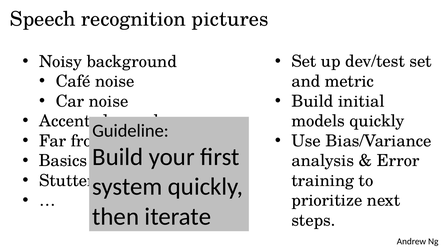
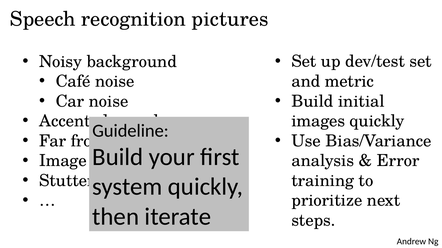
models: models -> images
Basics: Basics -> Image
